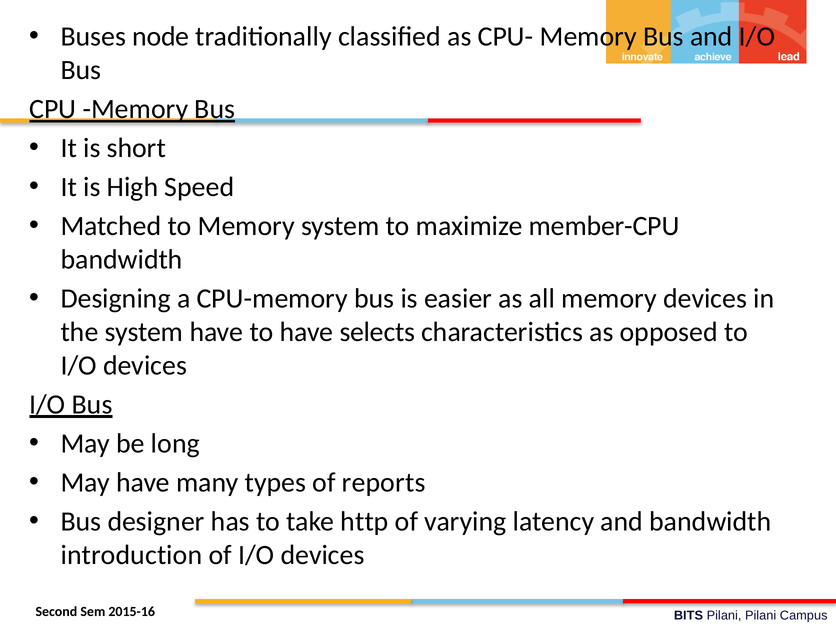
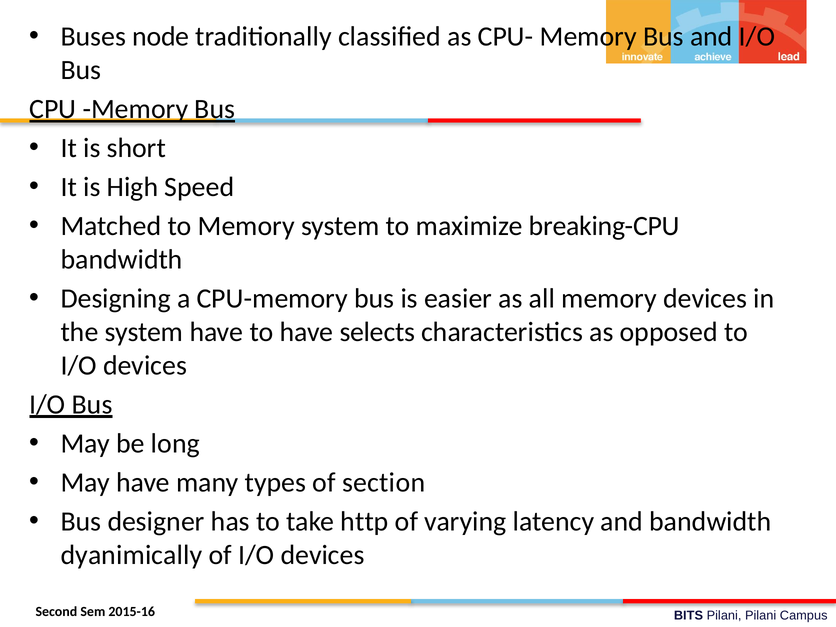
member-CPU: member-CPU -> breaking-CPU
reports: reports -> section
introduction: introduction -> dyanimically
